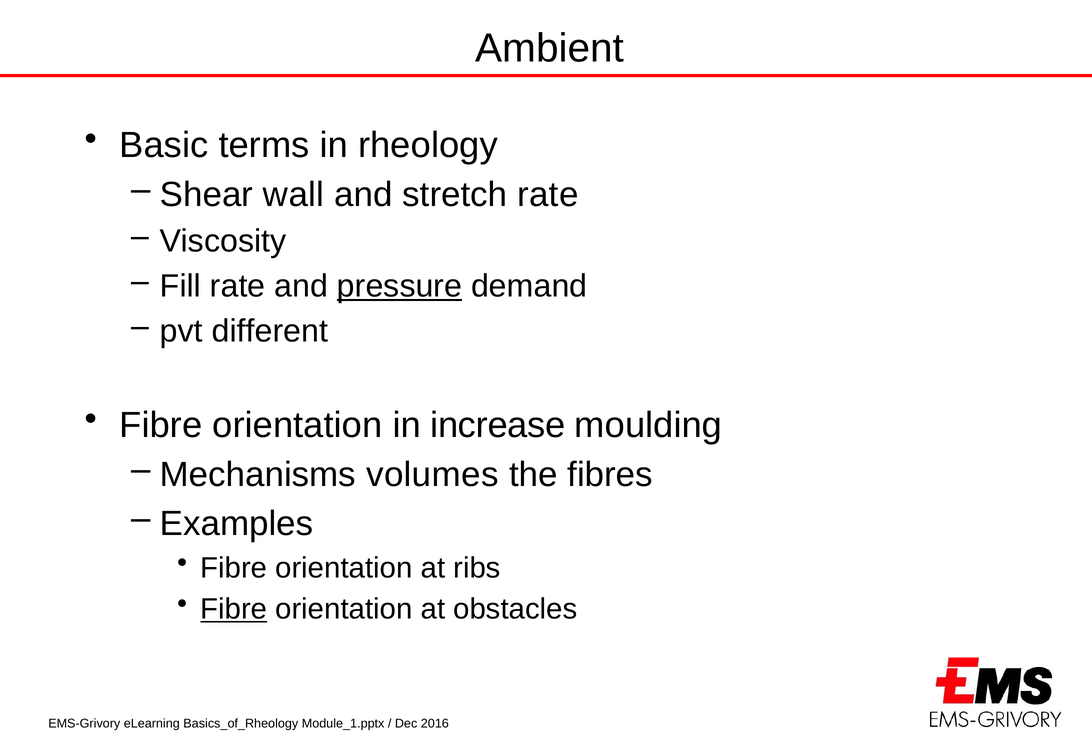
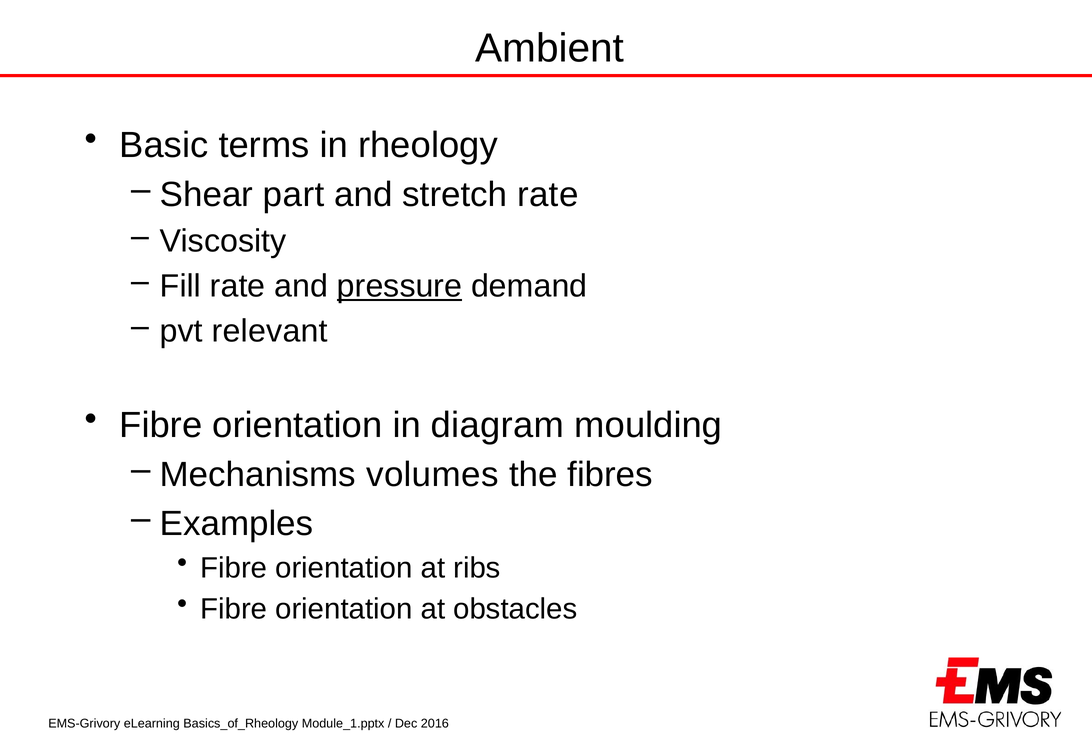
wall: wall -> part
different: different -> relevant
increase: increase -> diagram
Fibre at (234, 609) underline: present -> none
